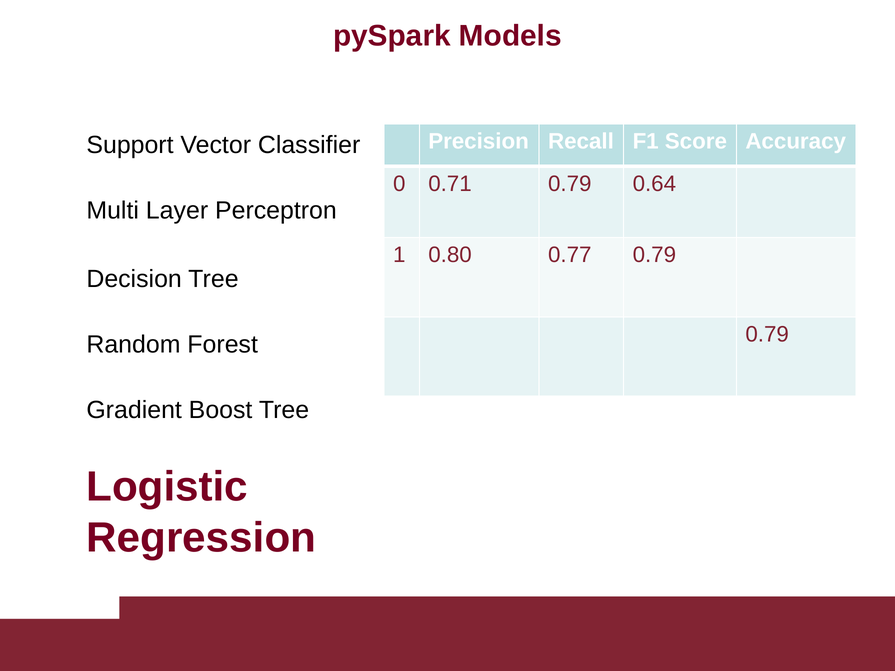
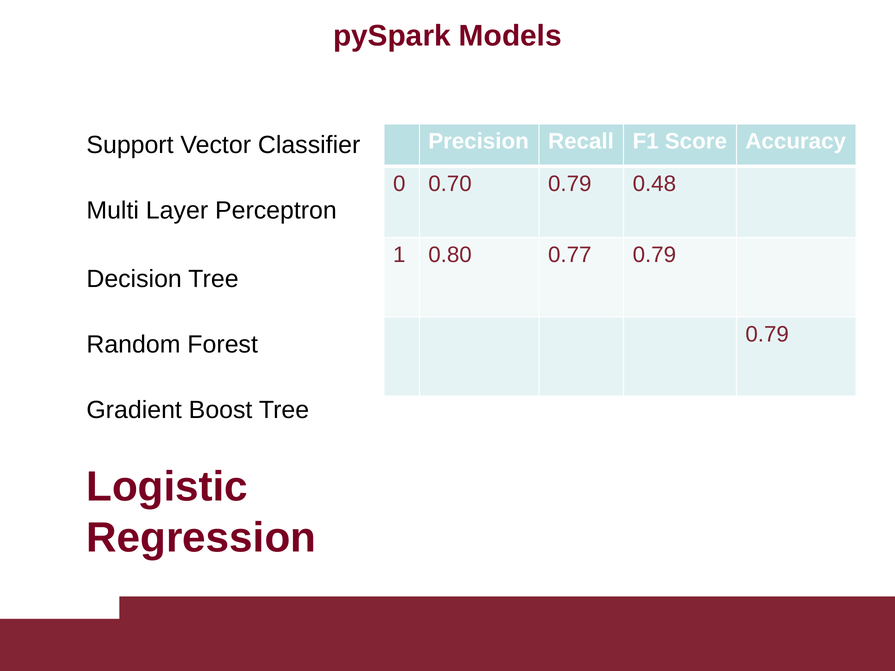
0.71: 0.71 -> 0.70
0.64: 0.64 -> 0.48
